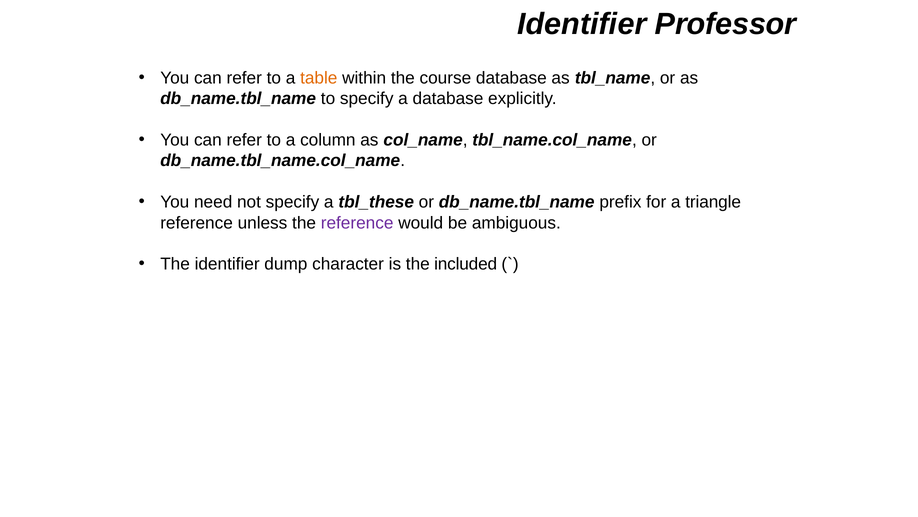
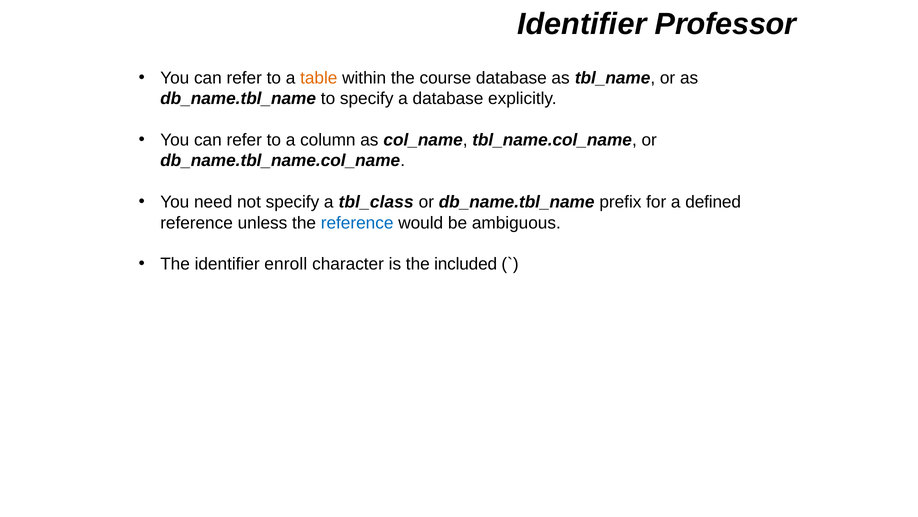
tbl_these: tbl_these -> tbl_class
triangle: triangle -> defined
reference at (357, 223) colour: purple -> blue
dump: dump -> enroll
